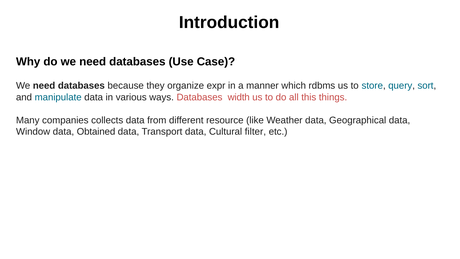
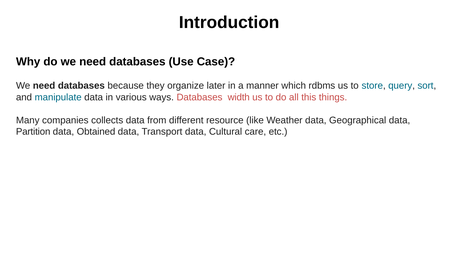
expr: expr -> later
Window: Window -> Partition
filter: filter -> care
